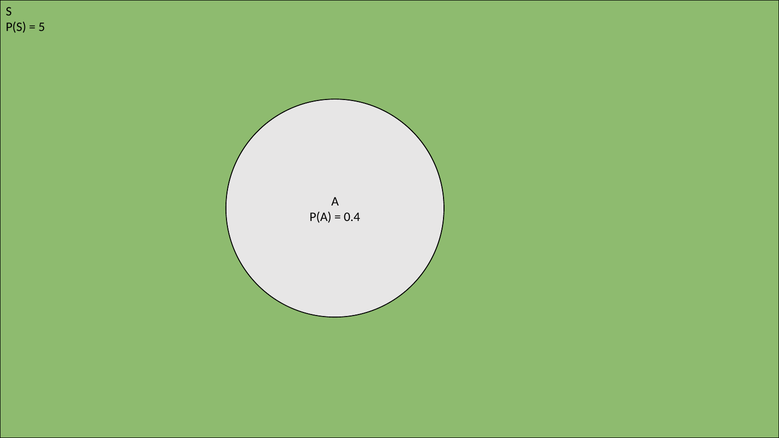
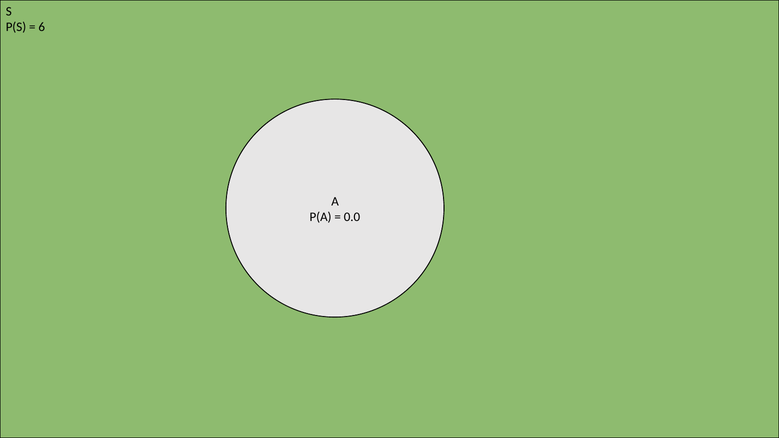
5: 5 -> 6
0.4: 0.4 -> 0.0
